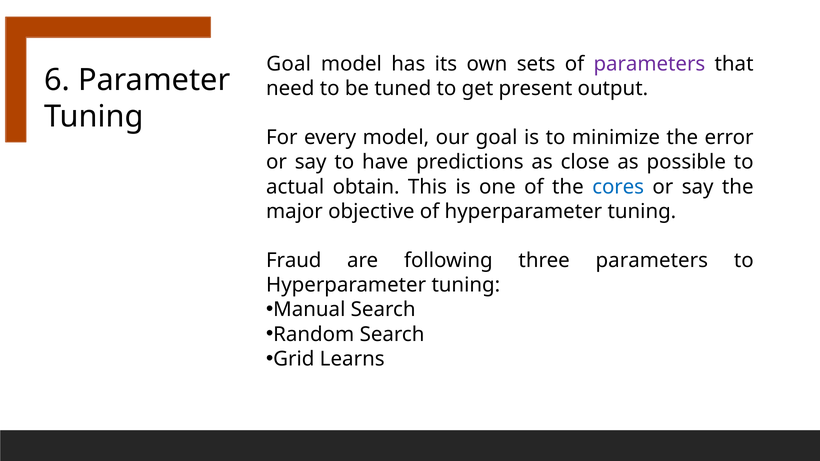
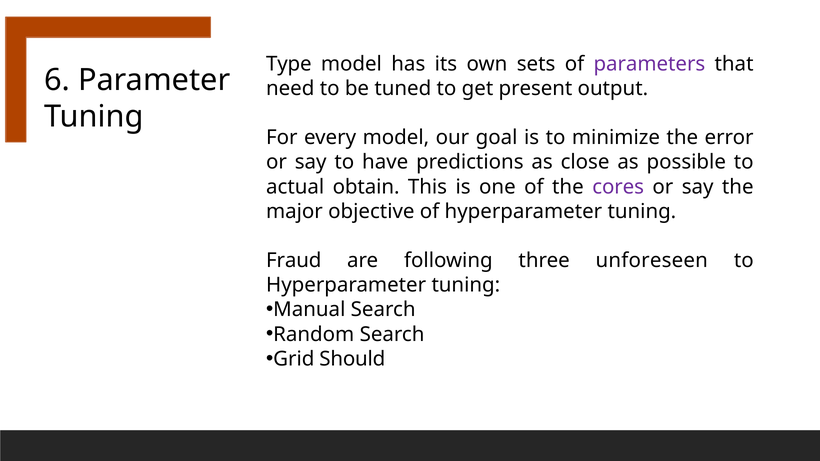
Goal at (289, 64): Goal -> Type
cores colour: blue -> purple
three parameters: parameters -> unforeseen
Learns: Learns -> Should
